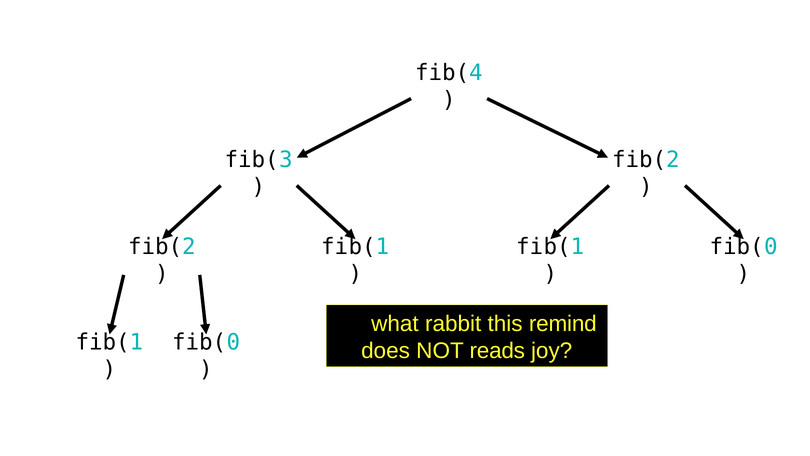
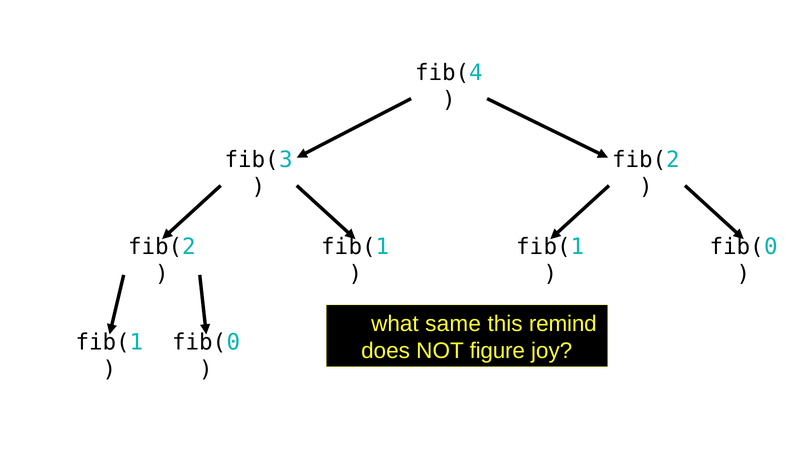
rabbit: rabbit -> same
reads: reads -> figure
